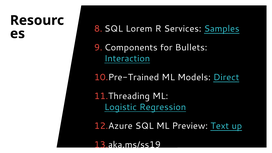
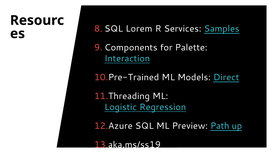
Bullets: Bullets -> Palette
Text: Text -> Path
